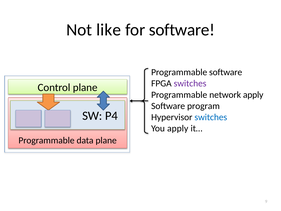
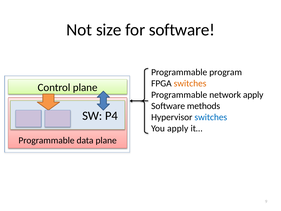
like: like -> size
Programmable software: software -> program
switches at (190, 83) colour: purple -> orange
program: program -> methods
